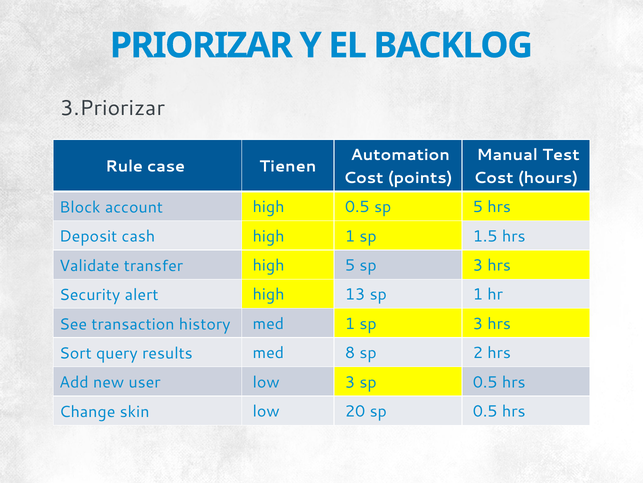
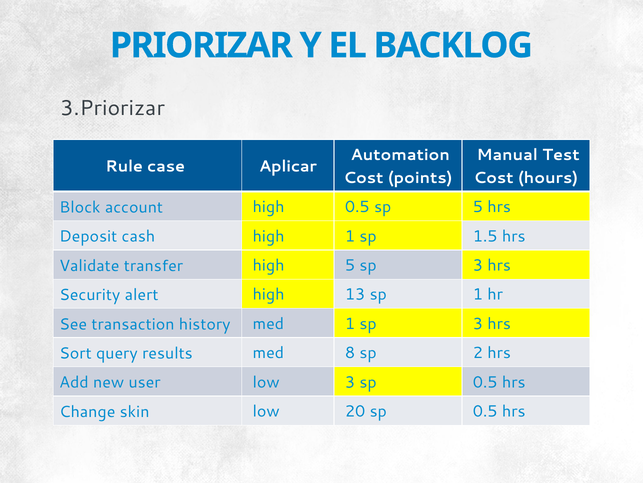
Tienen: Tienen -> Aplicar
